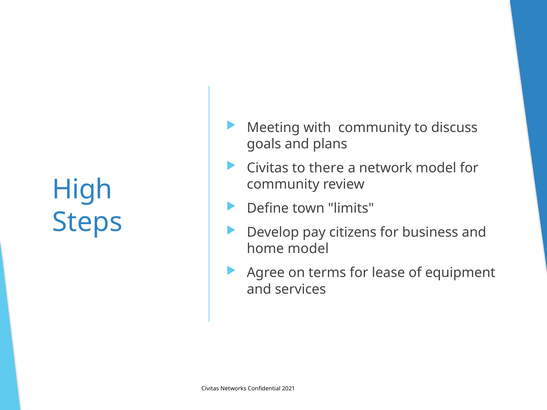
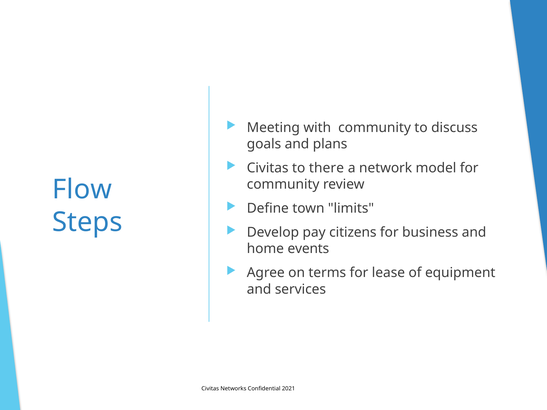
High: High -> Flow
home model: model -> events
